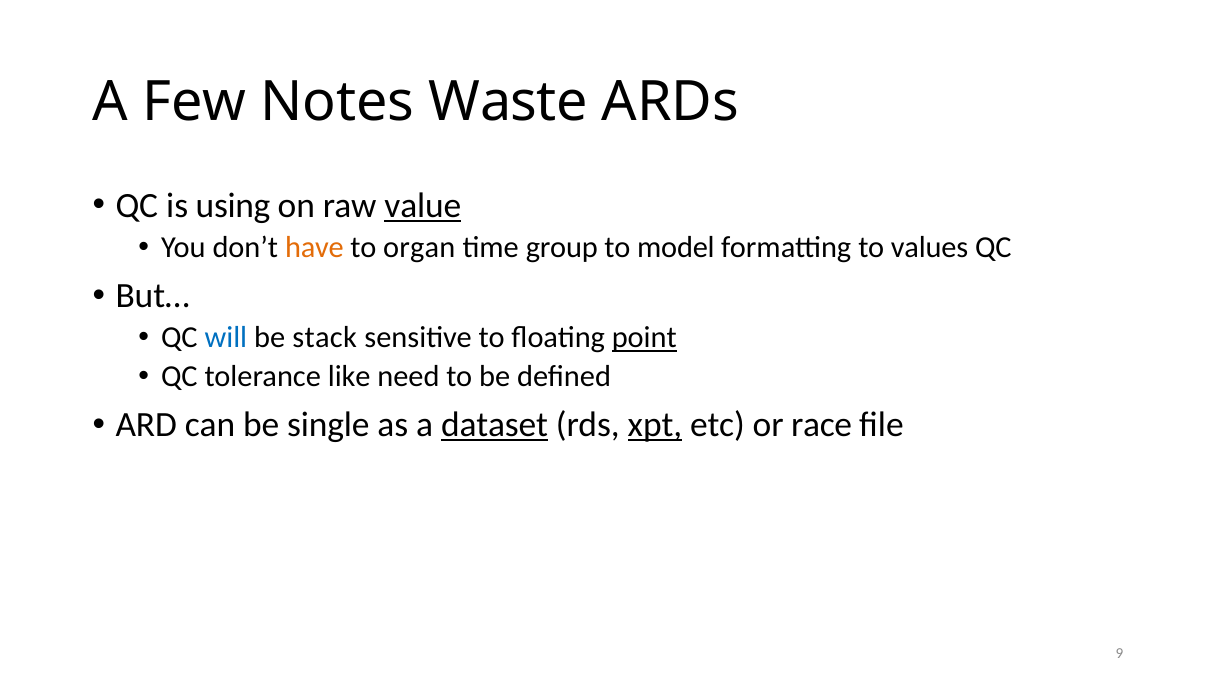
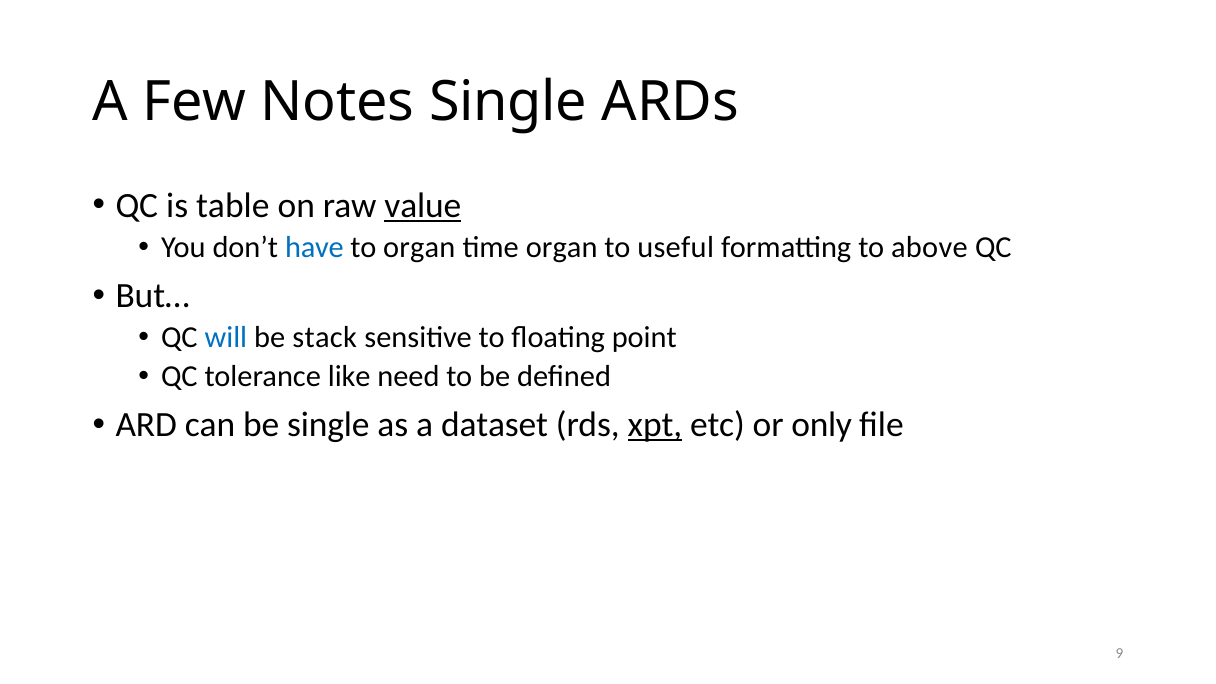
Notes Waste: Waste -> Single
using: using -> table
have colour: orange -> blue
time group: group -> organ
model: model -> useful
values: values -> above
point underline: present -> none
dataset underline: present -> none
race: race -> only
